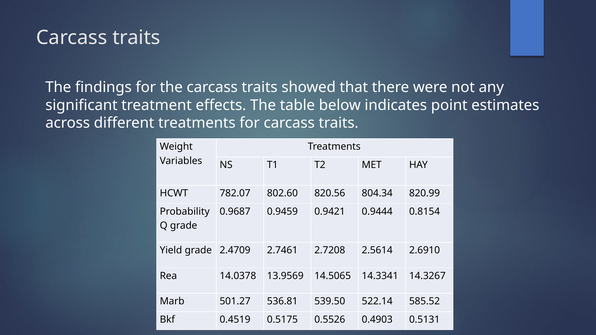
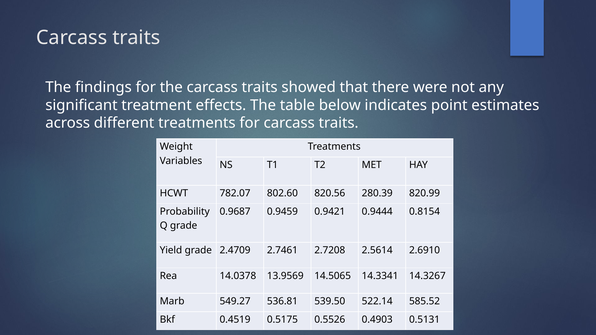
804.34: 804.34 -> 280.39
501.27: 501.27 -> 549.27
